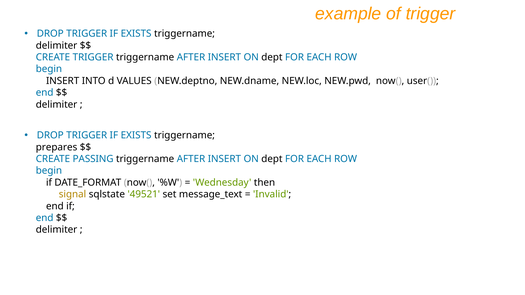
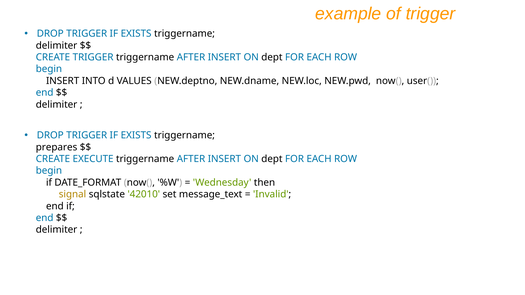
PASSING: PASSING -> EXECUTE
49521: 49521 -> 42010
